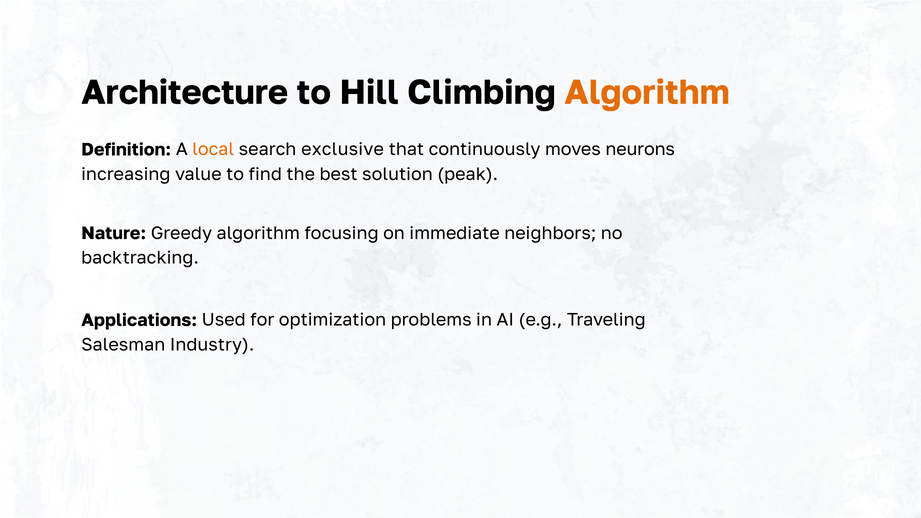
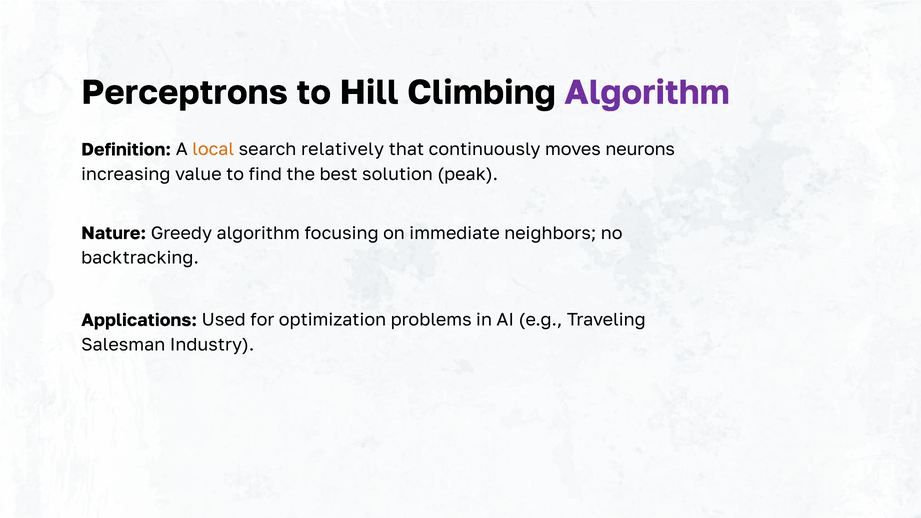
Architecture: Architecture -> Perceptrons
Algorithm at (647, 92) colour: orange -> purple
exclusive: exclusive -> relatively
